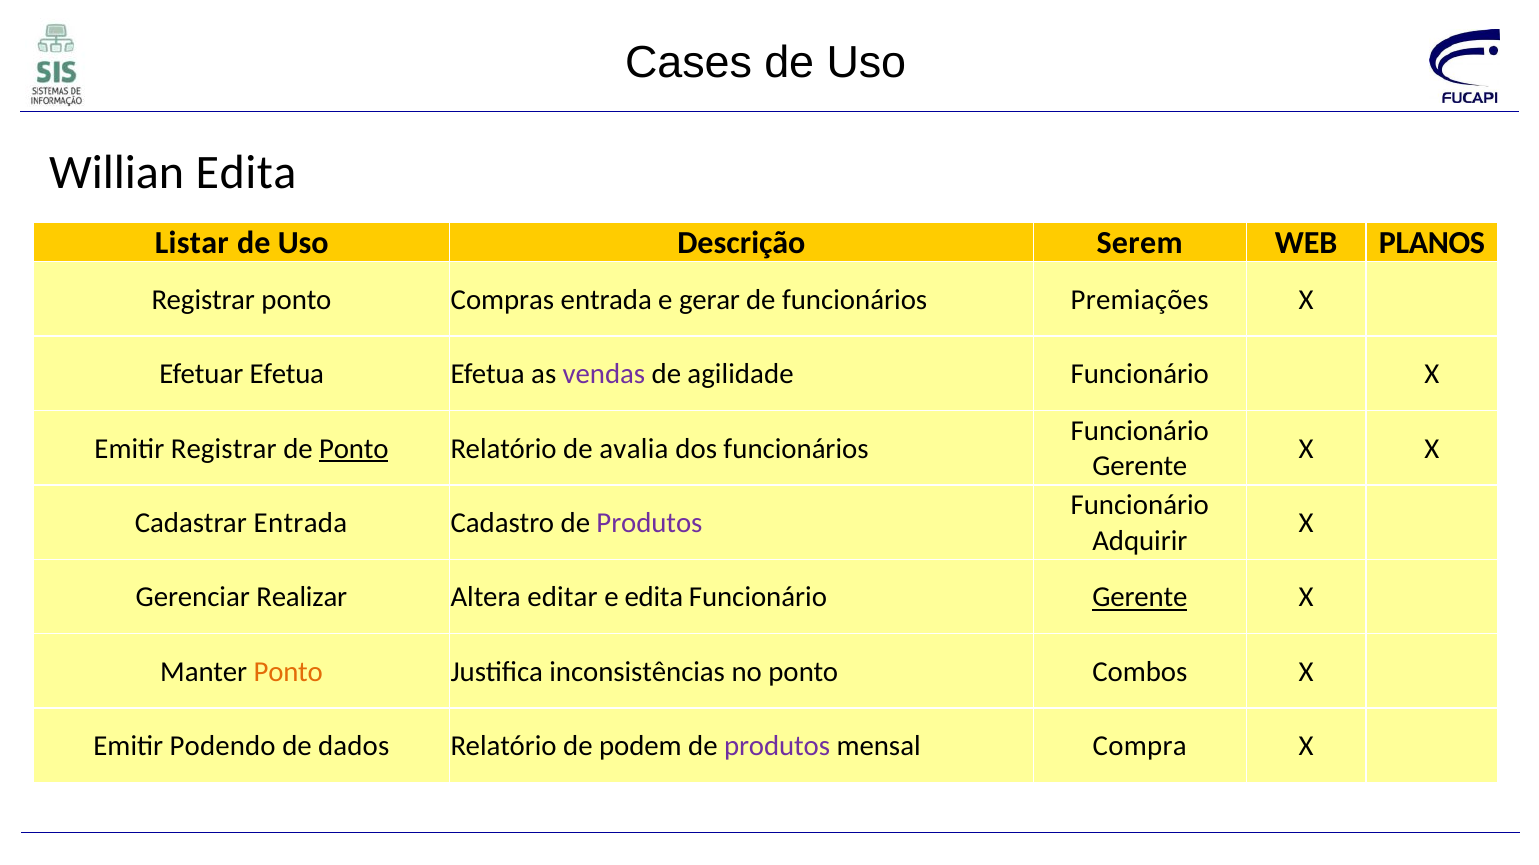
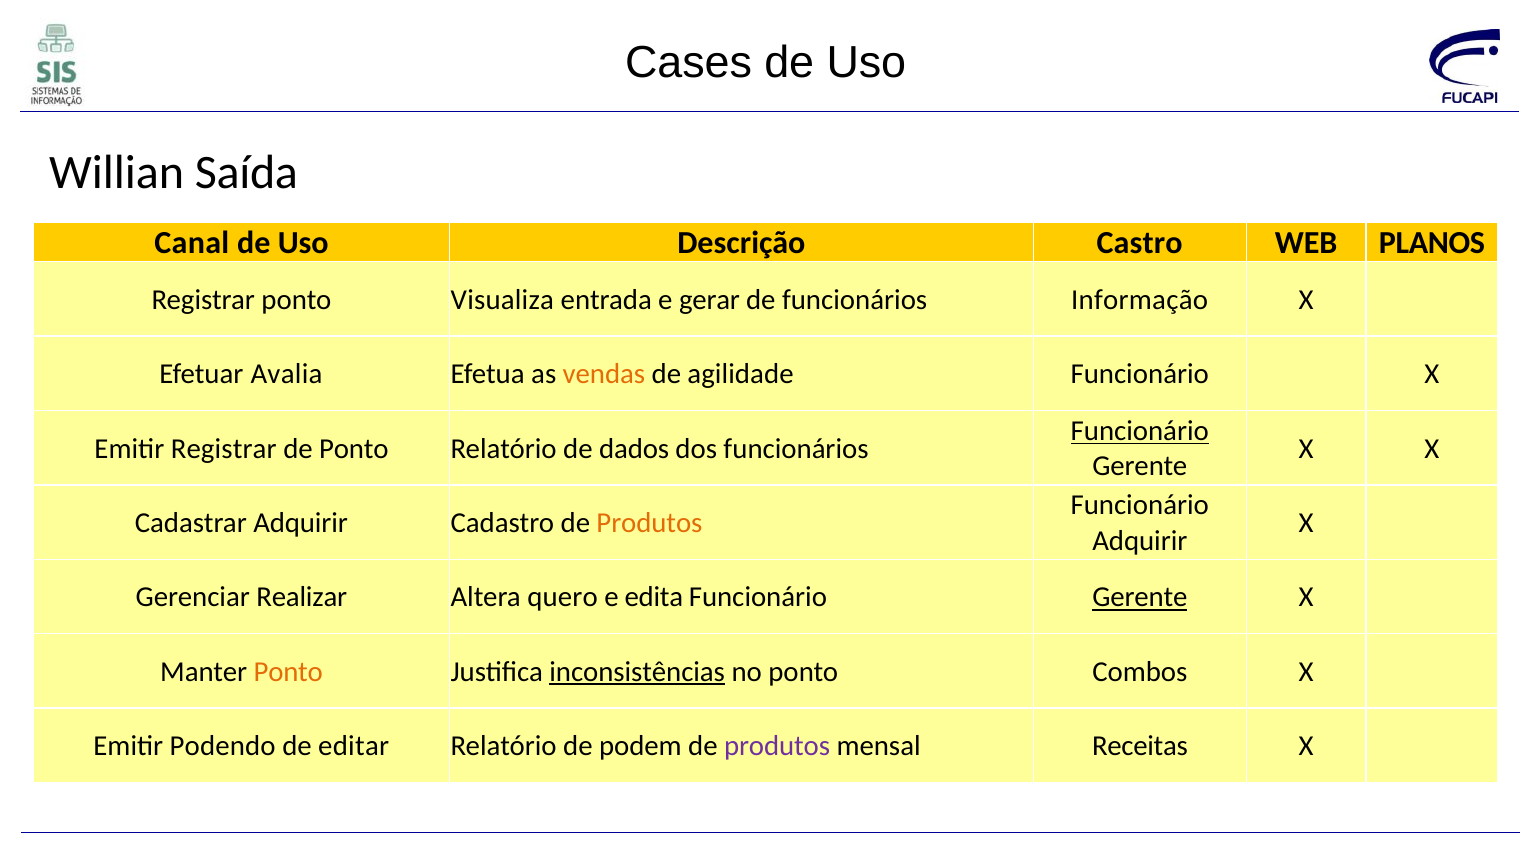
Willian Edita: Edita -> Saída
Listar: Listar -> Canal
Serem: Serem -> Castro
Compras: Compras -> Visualiza
Premiações: Premiações -> Informação
Efetuar Efetua: Efetua -> Avalia
vendas colour: purple -> orange
Funcionário at (1140, 431) underline: none -> present
Ponto at (354, 449) underline: present -> none
avalia: avalia -> dados
Cadastrar Entrada: Entrada -> Adquirir
Produtos at (649, 523) colour: purple -> orange
editar: editar -> quero
inconsistências underline: none -> present
dados: dados -> editar
Compra: Compra -> Receitas
